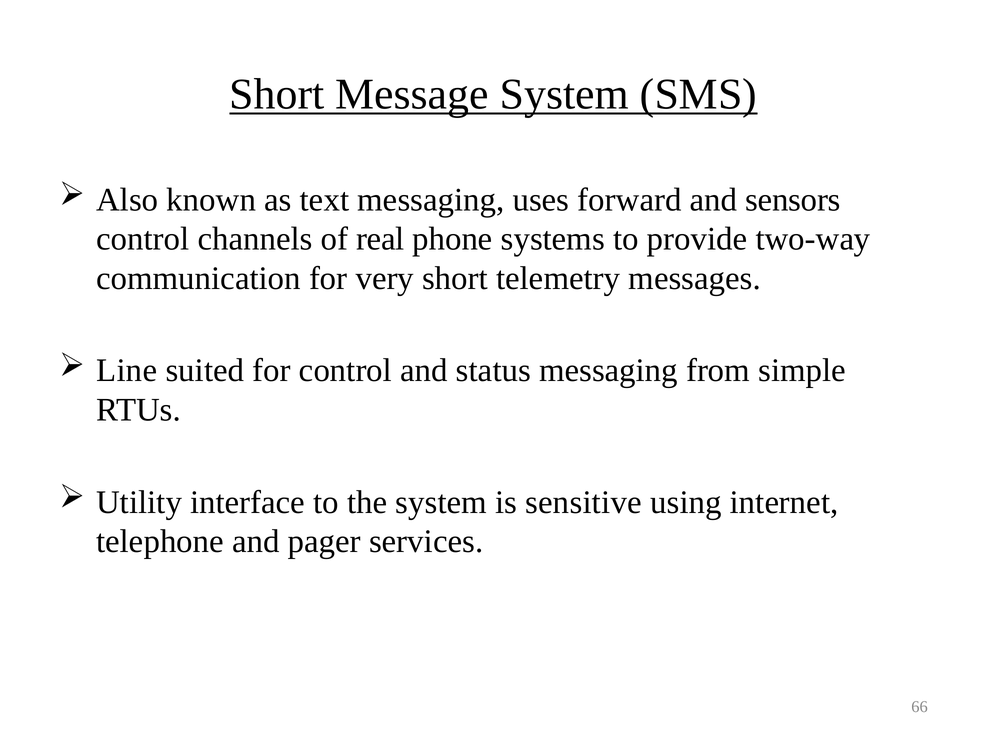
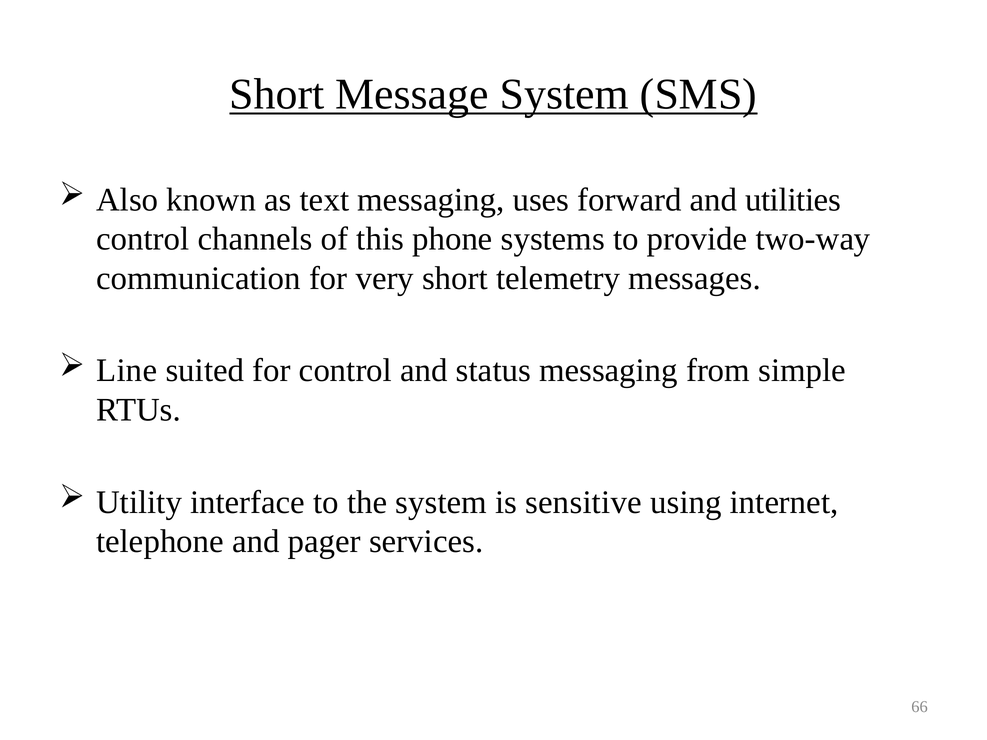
sensors: sensors -> utilities
real: real -> this
